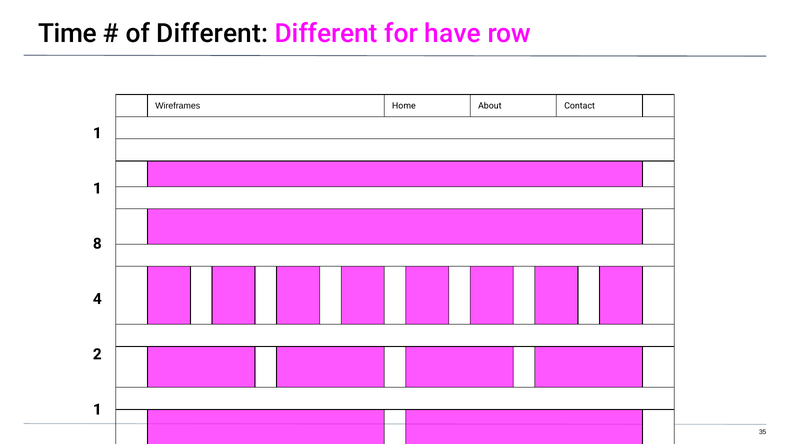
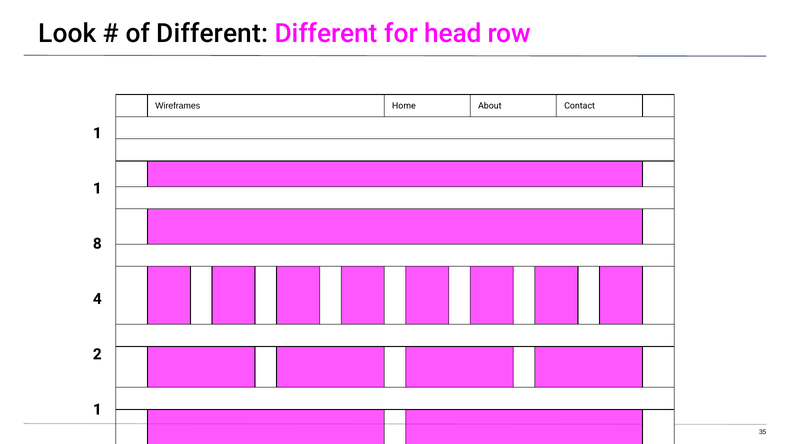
Time: Time -> Look
have: have -> head
